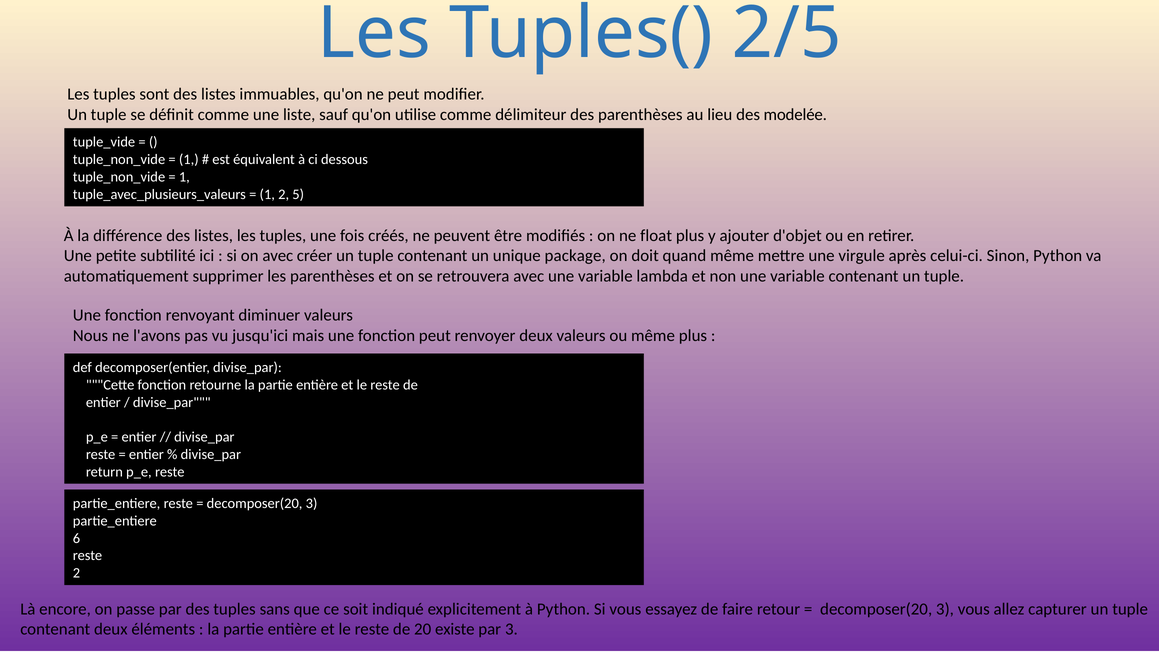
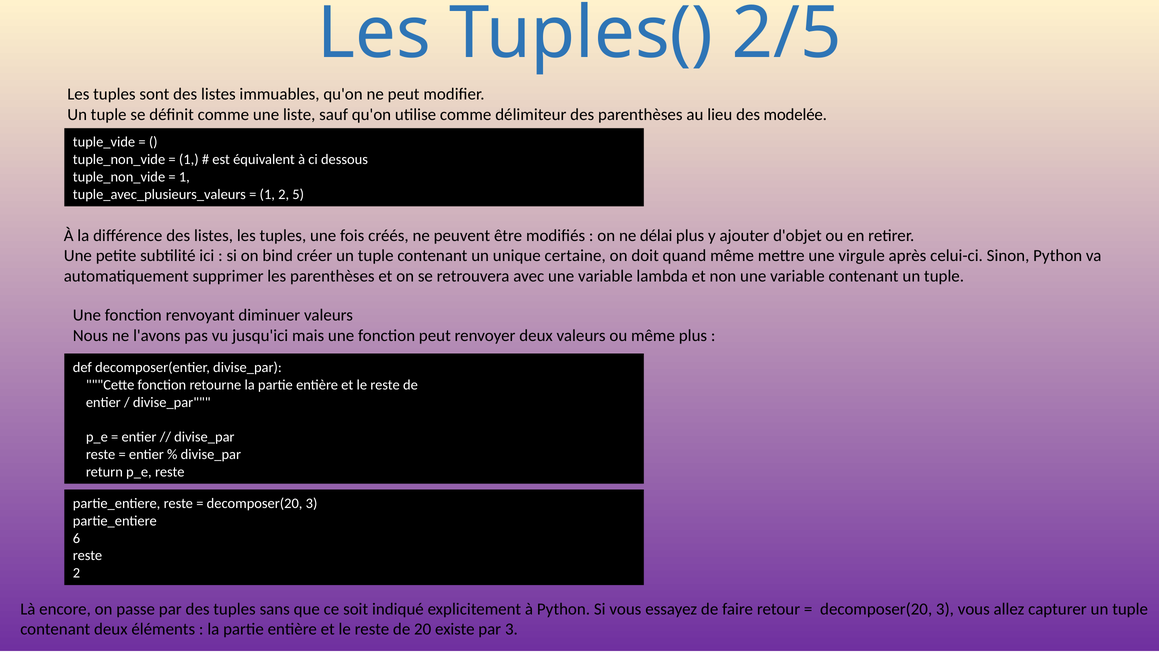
float: float -> délai
on avec: avec -> bind
package: package -> certaine
